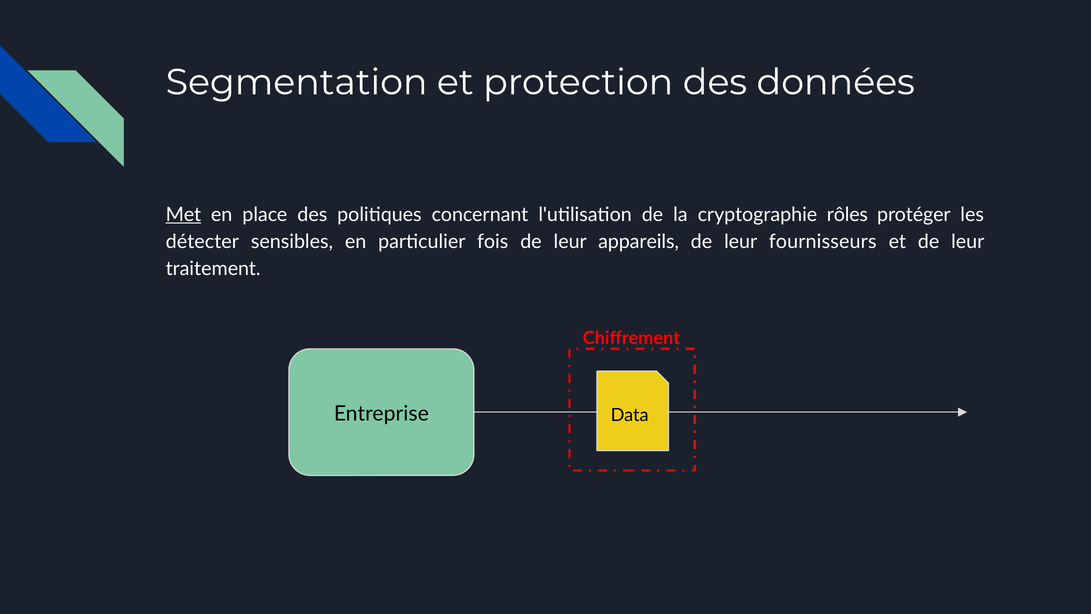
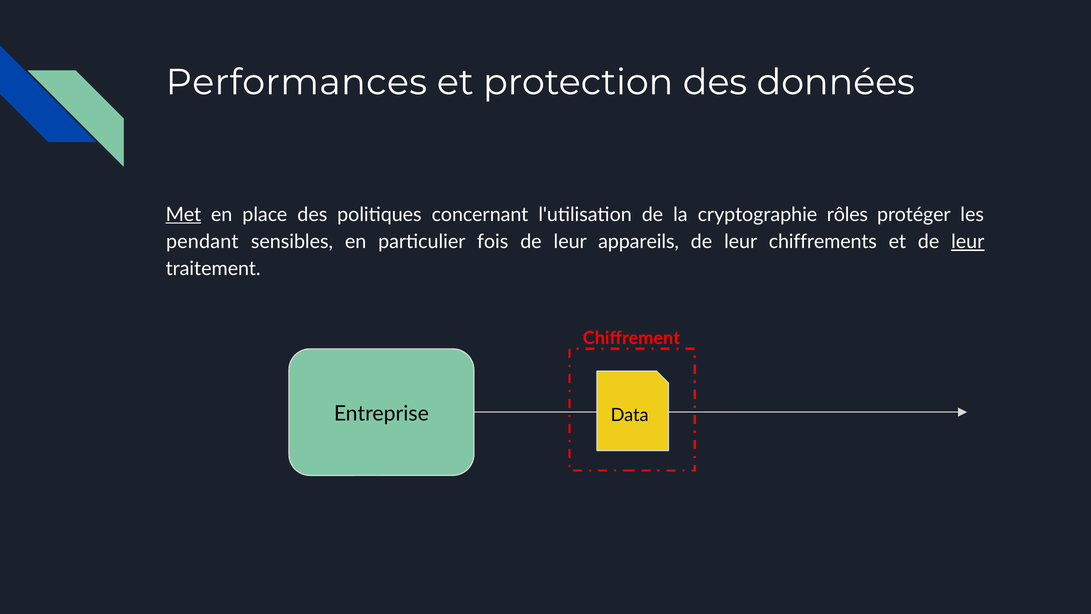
Segmentation: Segmentation -> Performances
détecter: détecter -> pendant
fournisseurs: fournisseurs -> chiffrements
leur at (968, 242) underline: none -> present
